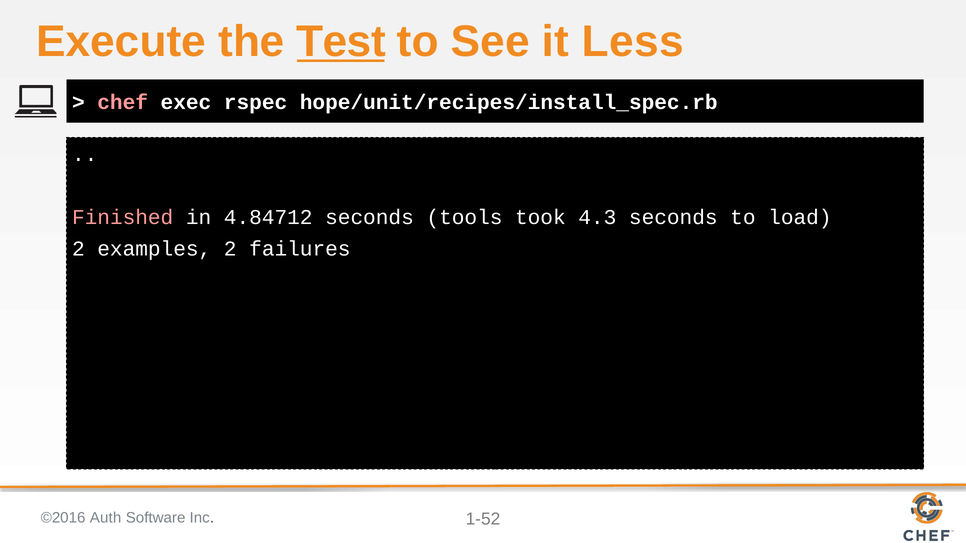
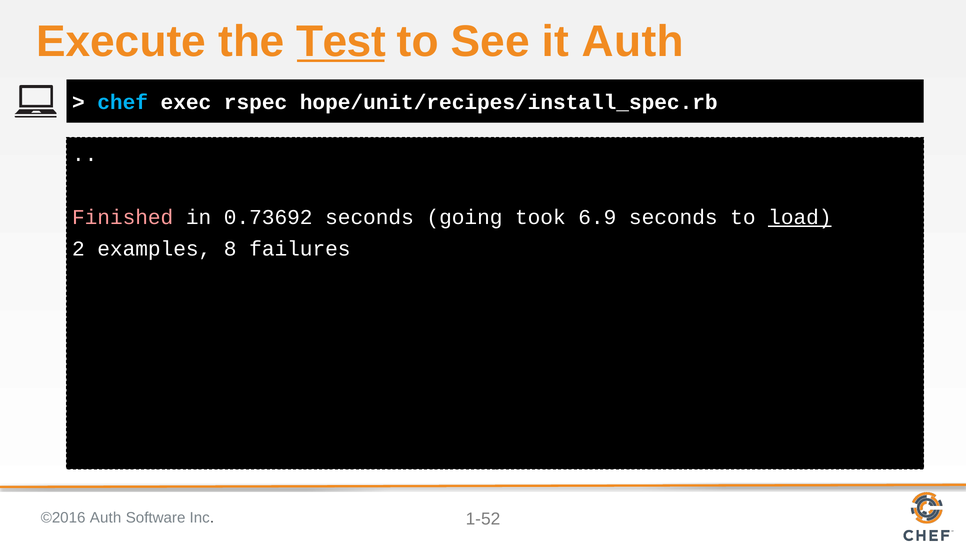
it Less: Less -> Auth
chef colour: pink -> light blue
4.84712: 4.84712 -> 0.73692
tools: tools -> going
4.3: 4.3 -> 6.9
load underline: none -> present
examples 2: 2 -> 8
